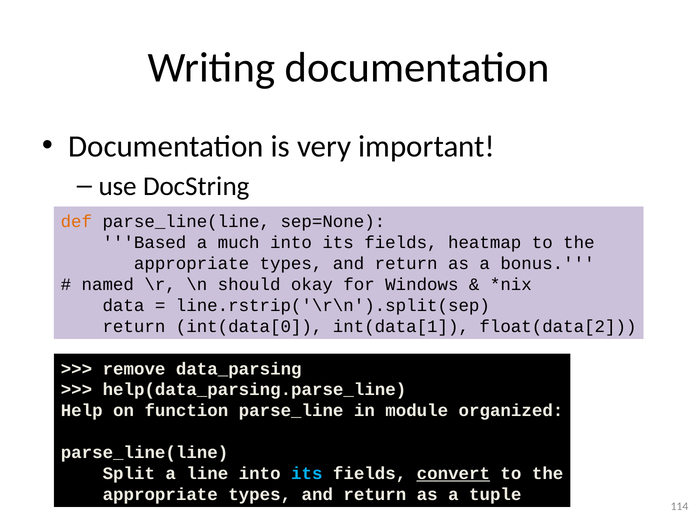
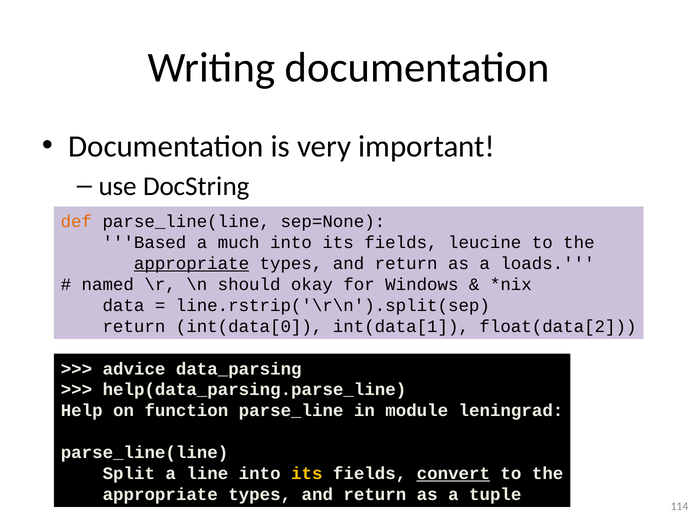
heatmap: heatmap -> leucine
appropriate at (192, 264) underline: none -> present
bonus: bonus -> loads
remove: remove -> advice
organized: organized -> leningrad
its at (307, 474) colour: light blue -> yellow
